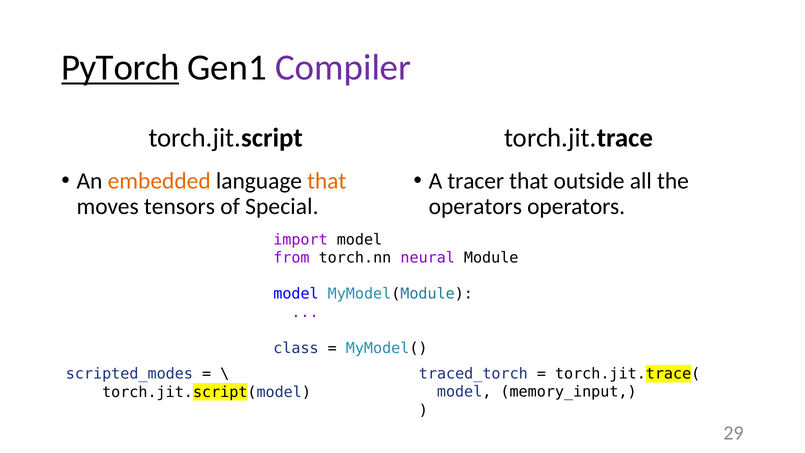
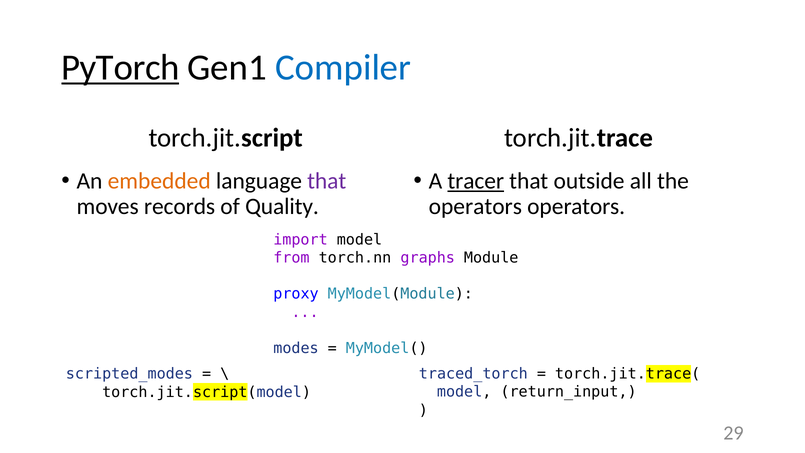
Compiler colour: purple -> blue
that at (327, 181) colour: orange -> purple
tracer underline: none -> present
tensors: tensors -> records
Special: Special -> Quality
neural: neural -> graphs
model at (296, 294): model -> proxy
class: class -> modes
memory_input: memory_input -> return_input
